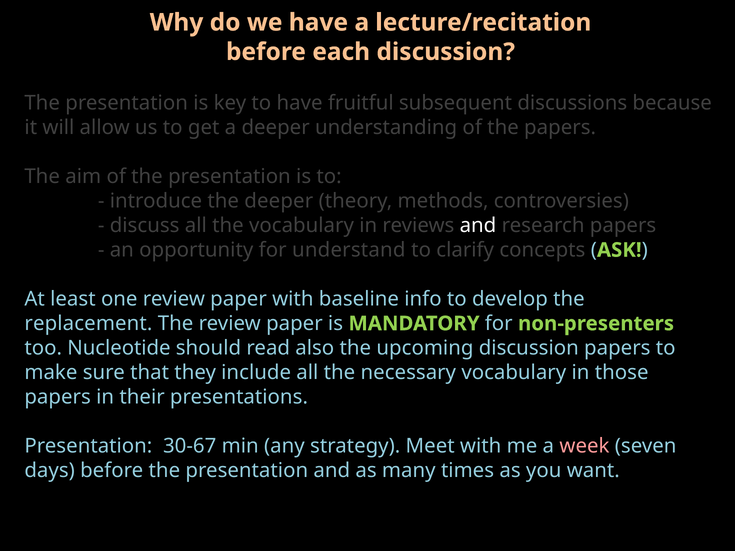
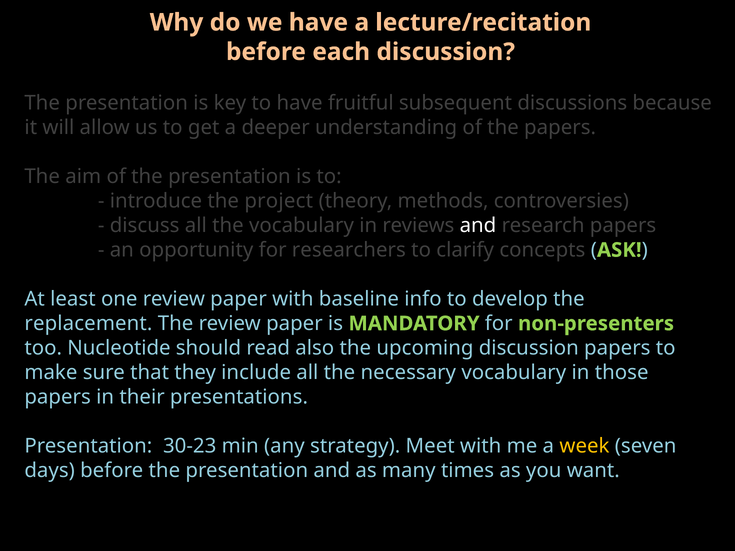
the deeper: deeper -> project
understand: understand -> researchers
30-67: 30-67 -> 30-23
week colour: pink -> yellow
